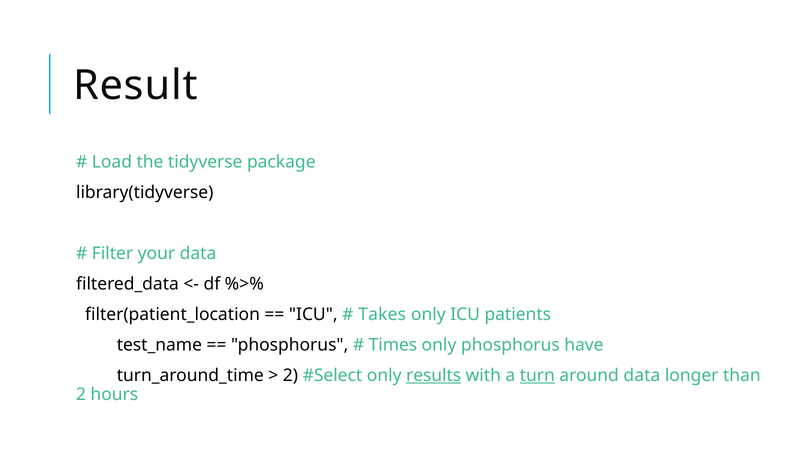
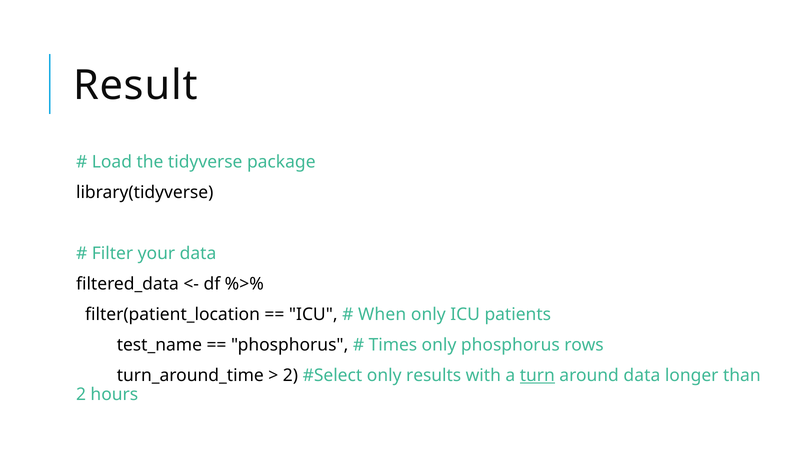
Takes: Takes -> When
have: have -> rows
results underline: present -> none
